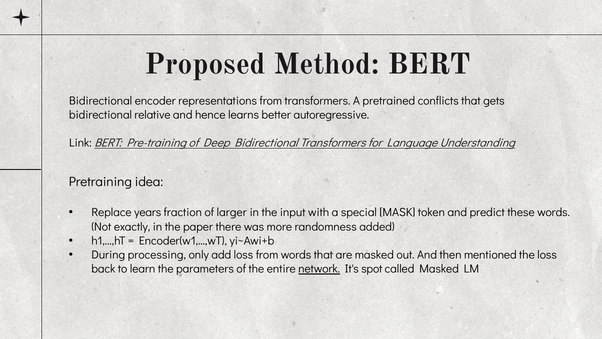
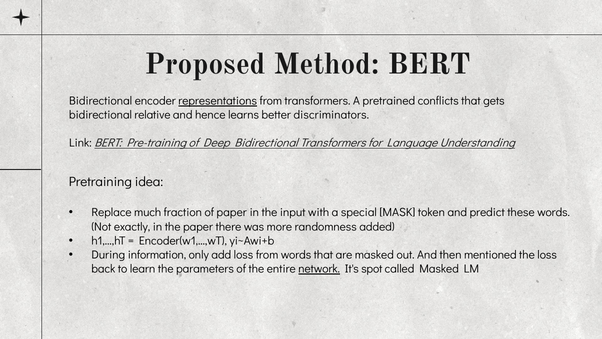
representations underline: none -> present
autoregressive: autoregressive -> discriminators
years: years -> much
of larger: larger -> paper
processing: processing -> information
